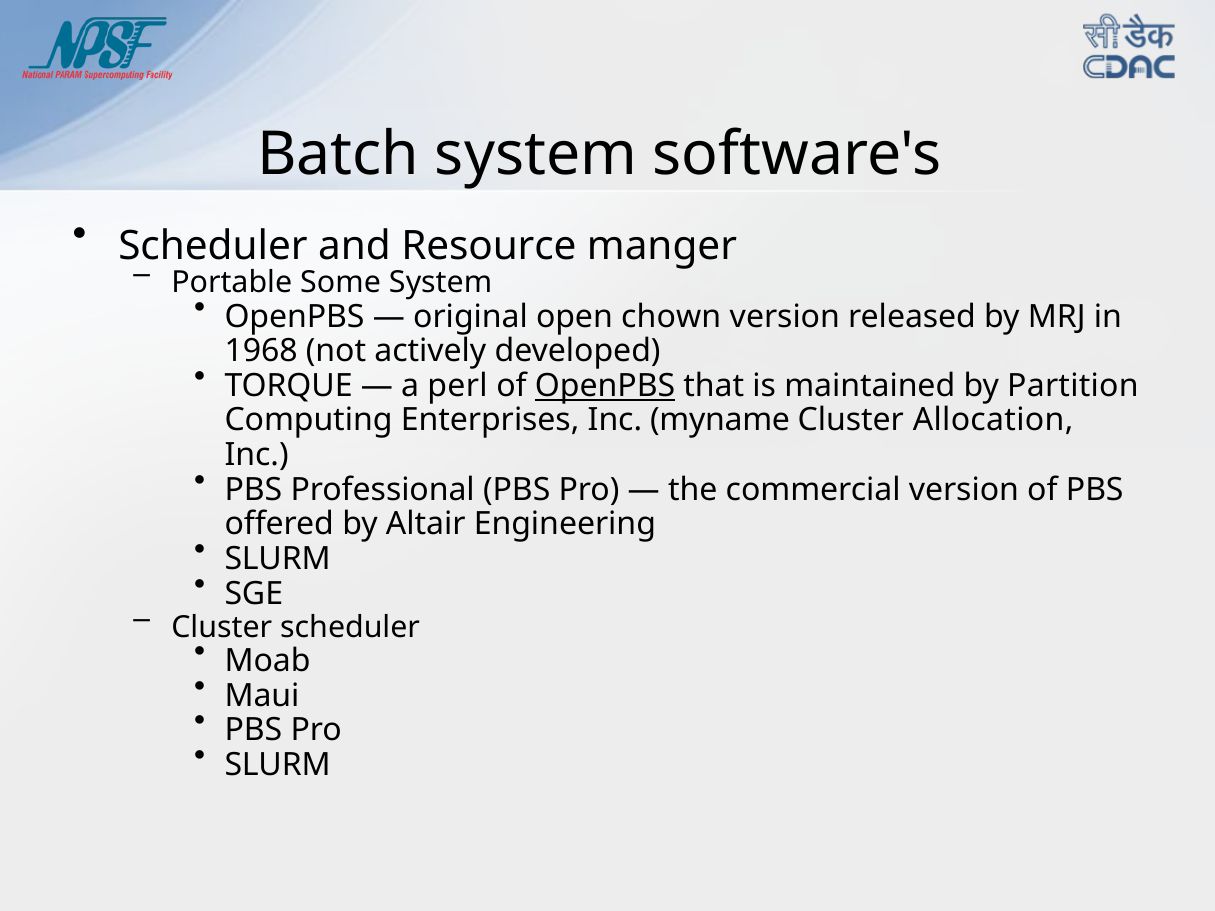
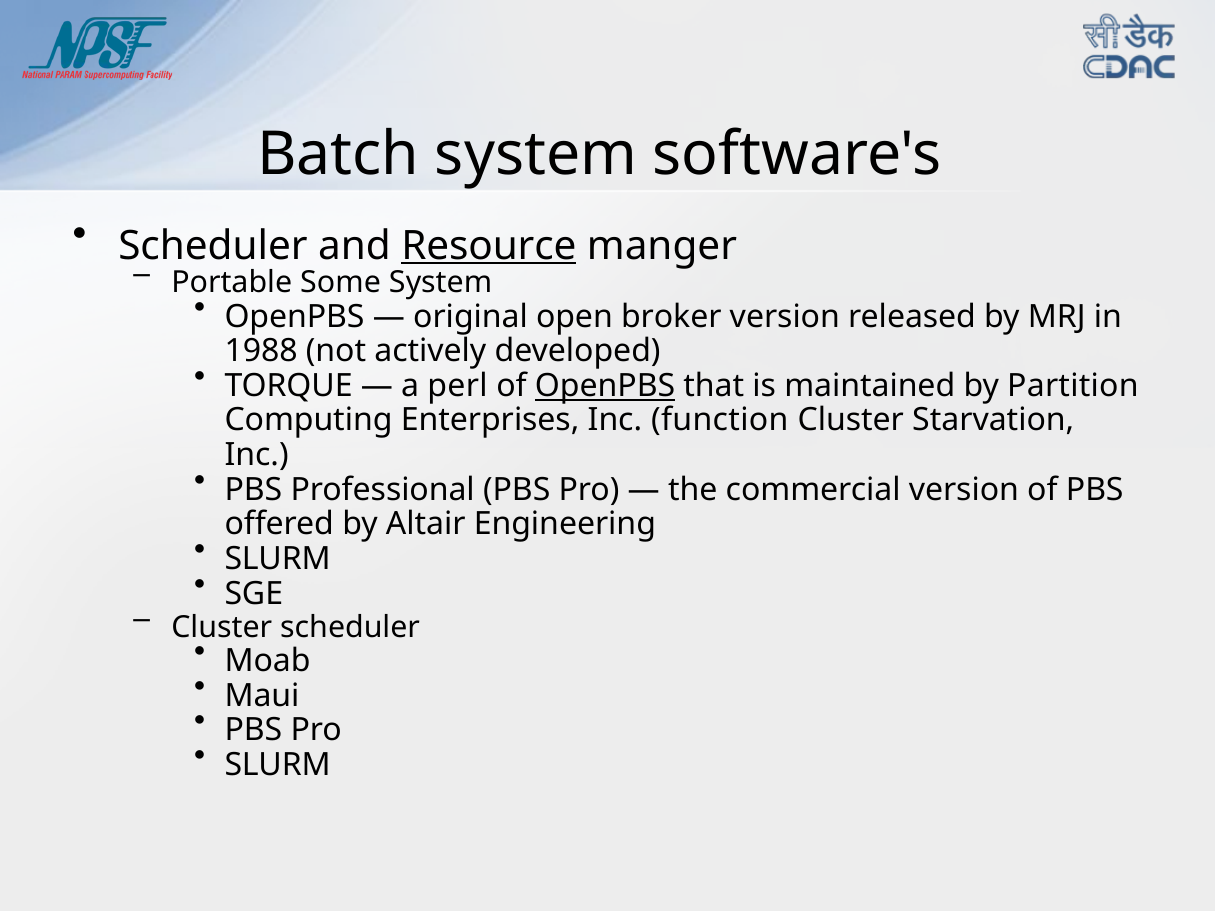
Resource underline: none -> present
chown: chown -> broker
1968: 1968 -> 1988
myname: myname -> function
Allocation: Allocation -> Starvation
